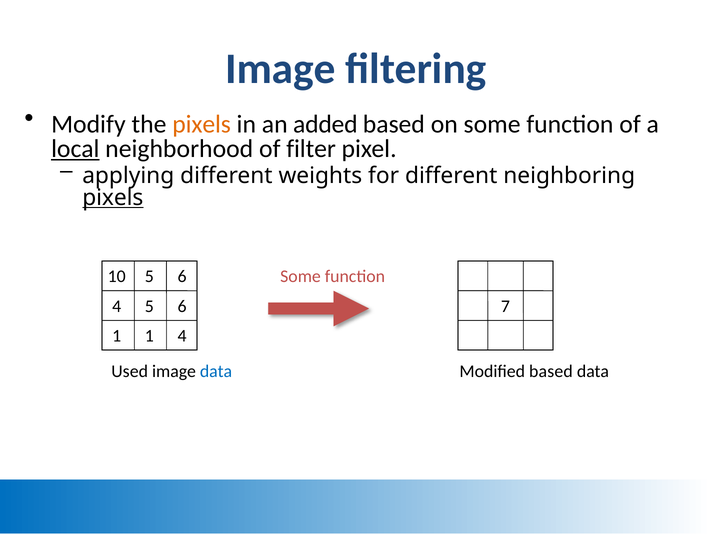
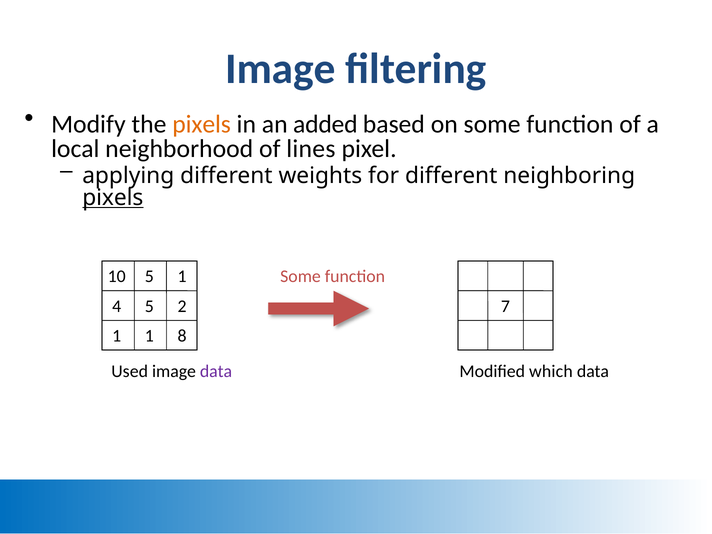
local underline: present -> none
filter: filter -> lines
6 at (182, 276): 6 -> 1
6 at (182, 306): 6 -> 2
1 4: 4 -> 8
data at (216, 371) colour: blue -> purple
Modified based: based -> which
